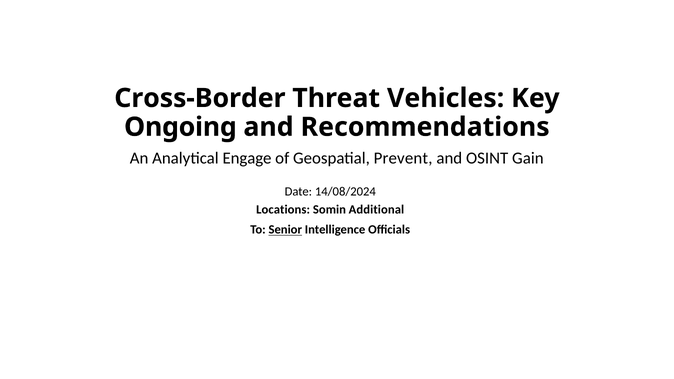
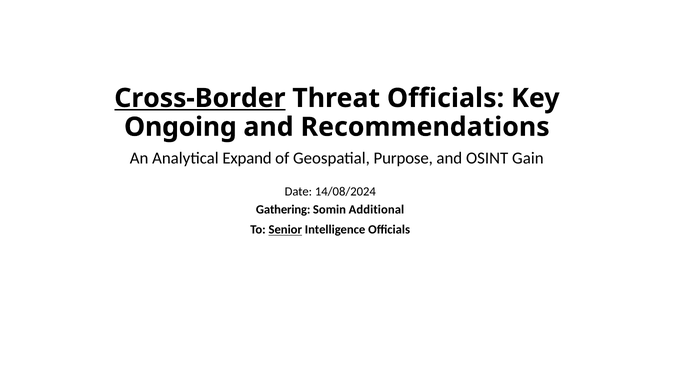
Cross-Border underline: none -> present
Threat Vehicles: Vehicles -> Officials
Engage: Engage -> Expand
Prevent: Prevent -> Purpose
Locations: Locations -> Gathering
